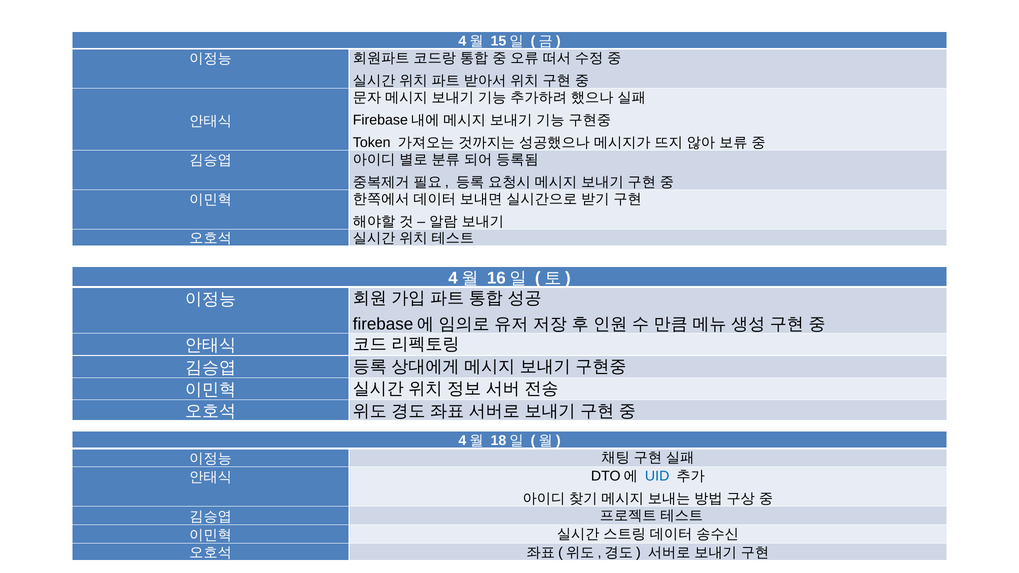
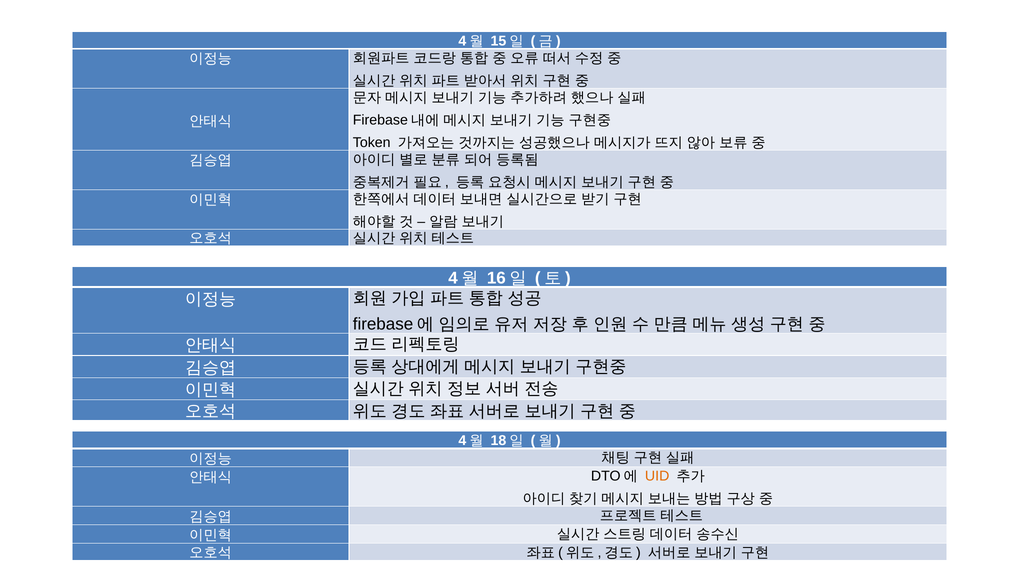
UID colour: blue -> orange
